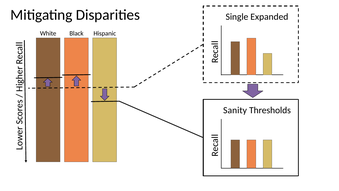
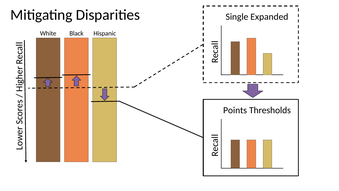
Sanity: Sanity -> Points
